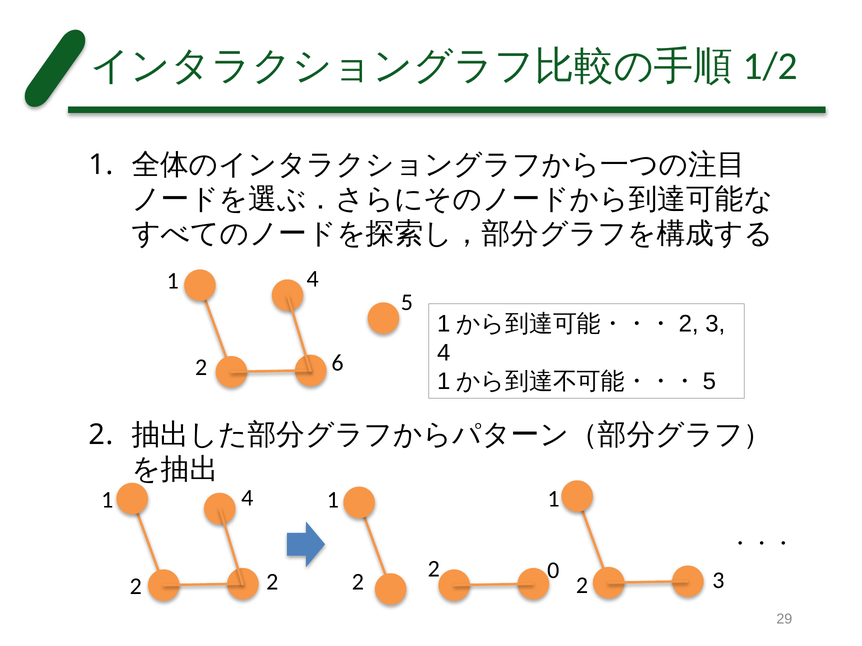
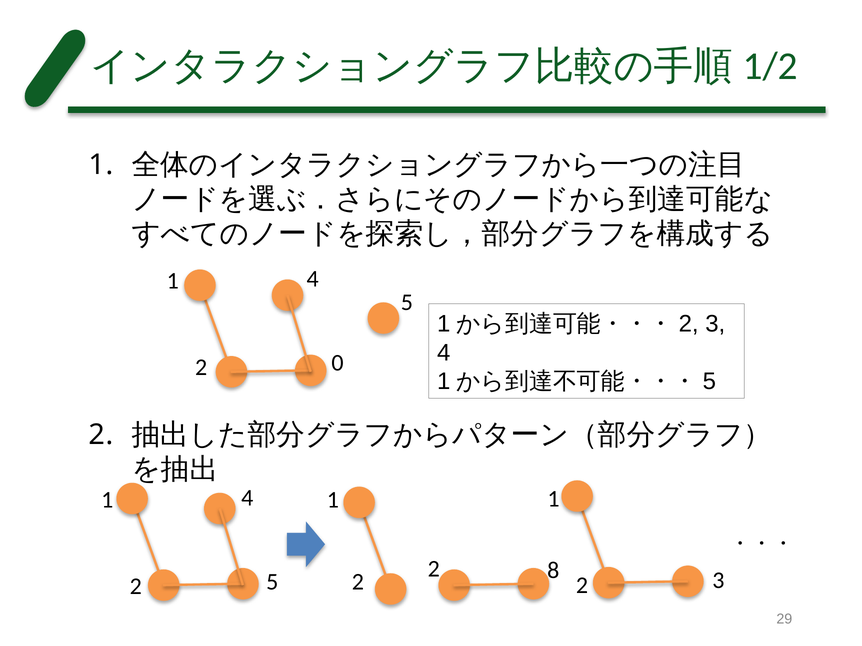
6: 6 -> 0
0: 0 -> 8
2 at (272, 582): 2 -> 5
